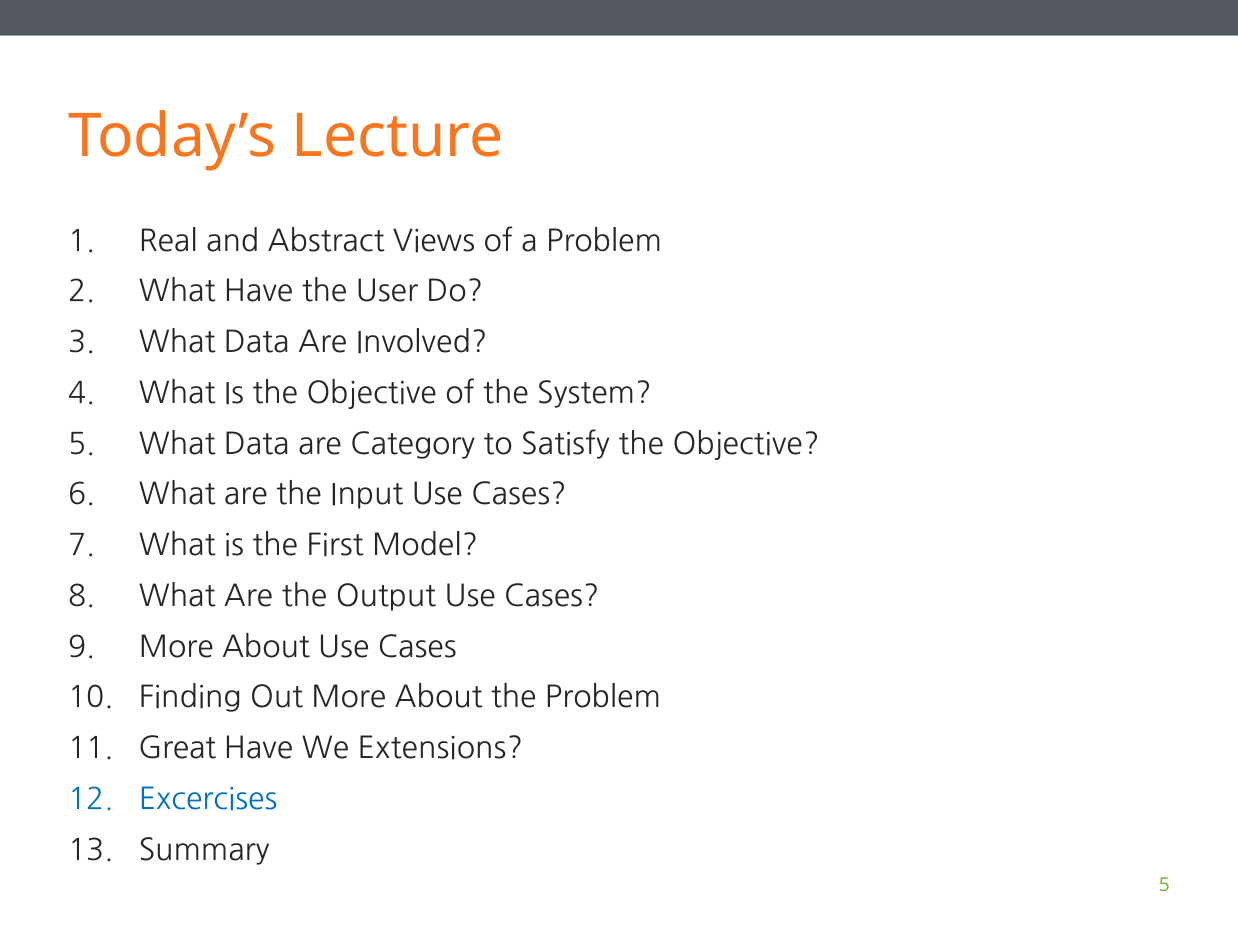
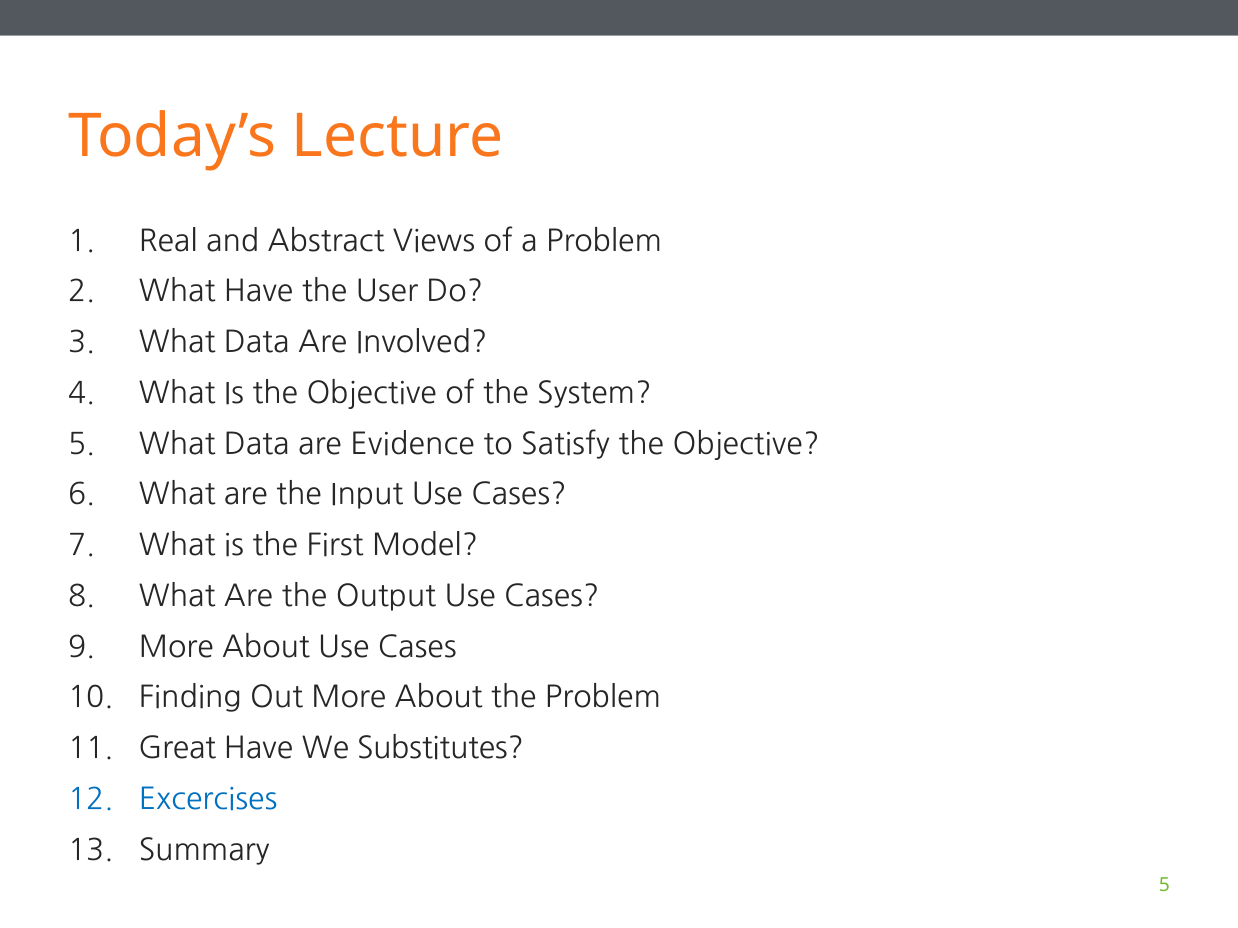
Category: Category -> Evidence
Extensions: Extensions -> Substitutes
